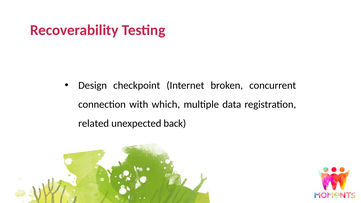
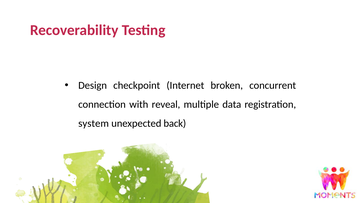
which: which -> reveal
related: related -> system
